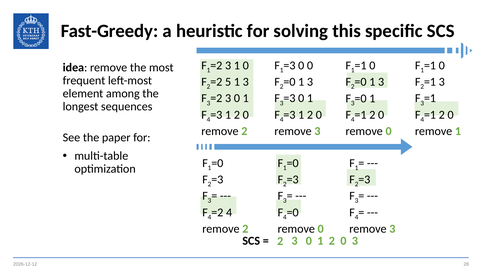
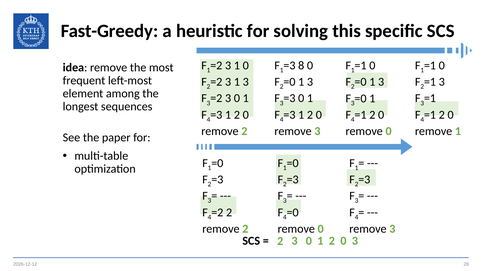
0 at (301, 66): 0 -> 8
5 at (228, 82): 5 -> 3
4 at (229, 213): 4 -> 2
